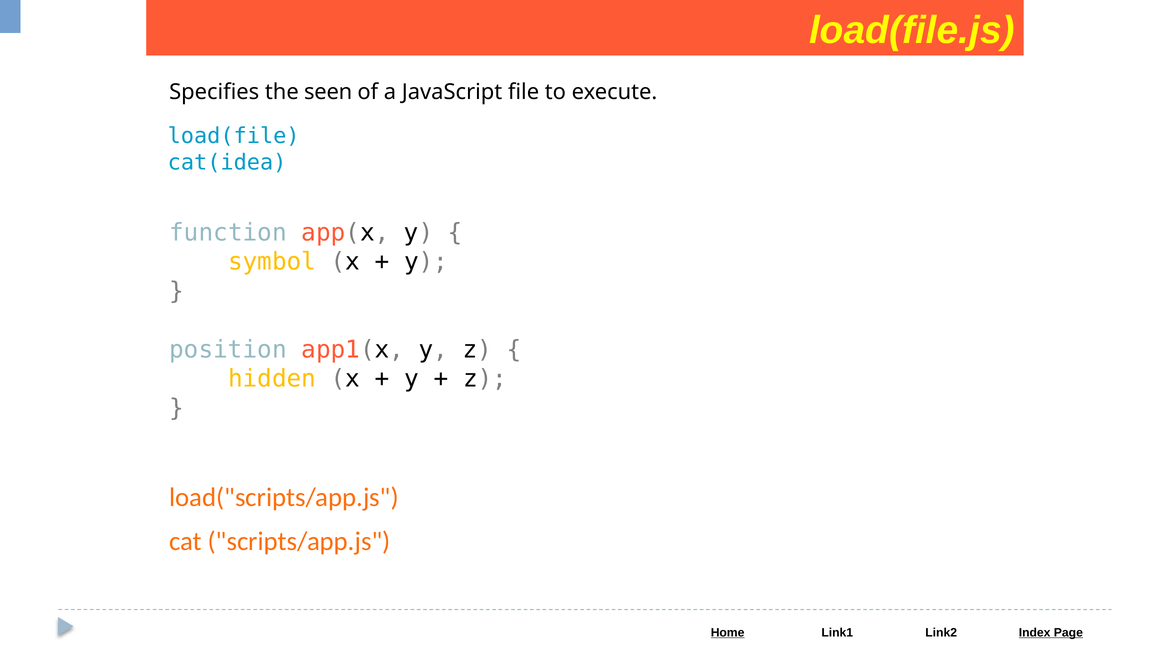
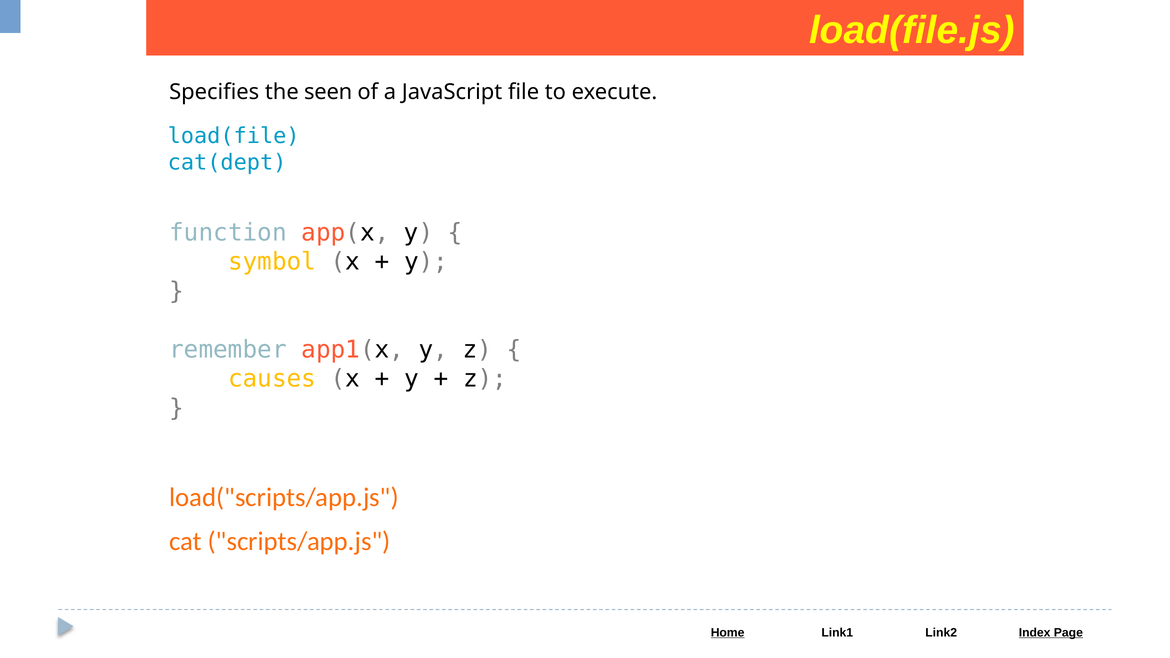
cat(idea: cat(idea -> cat(dept
position: position -> remember
hidden: hidden -> causes
